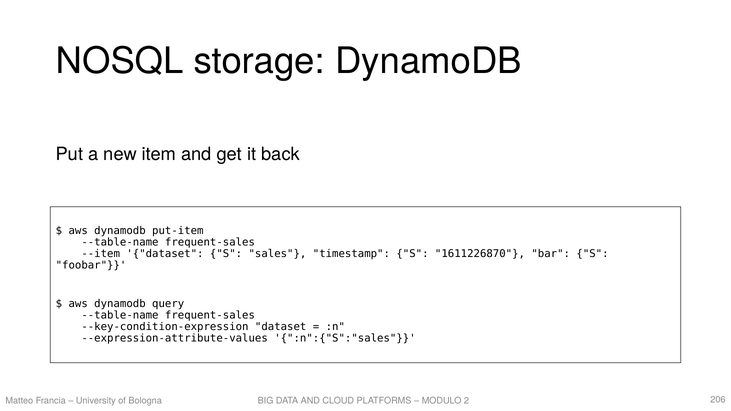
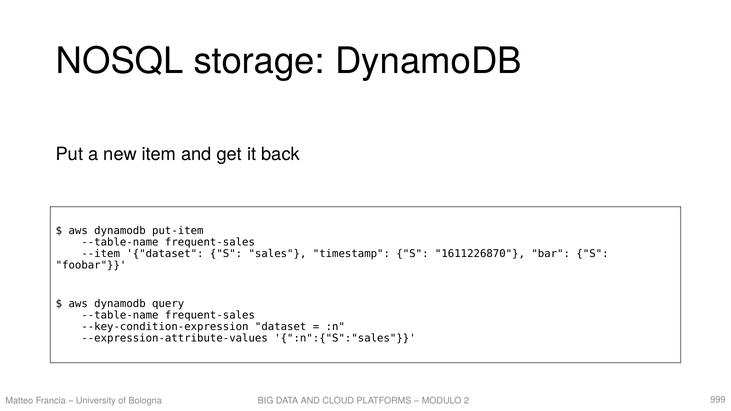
206: 206 -> 999
